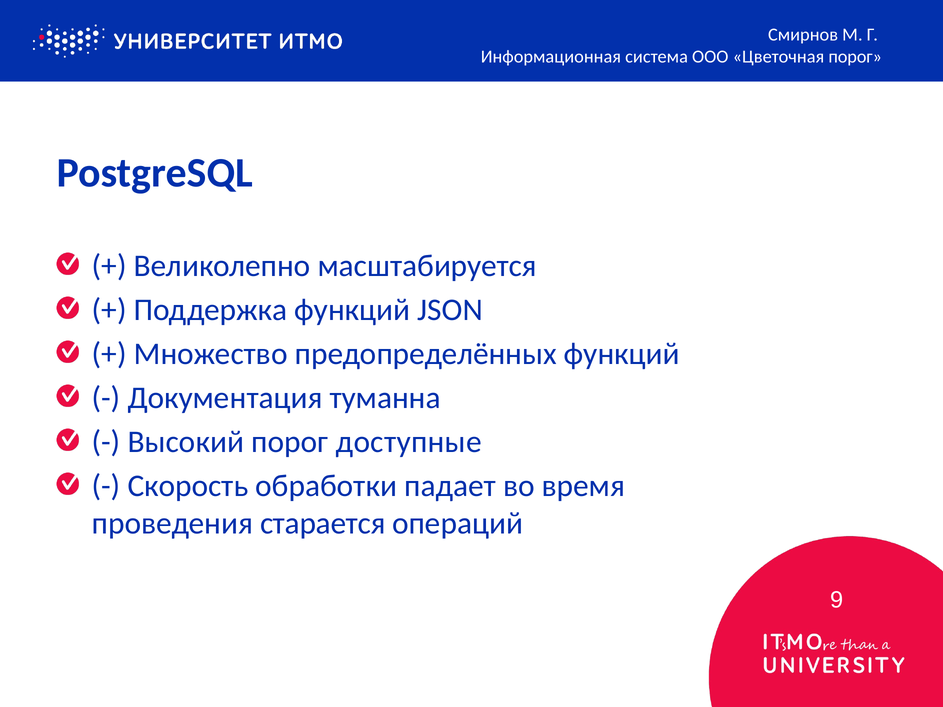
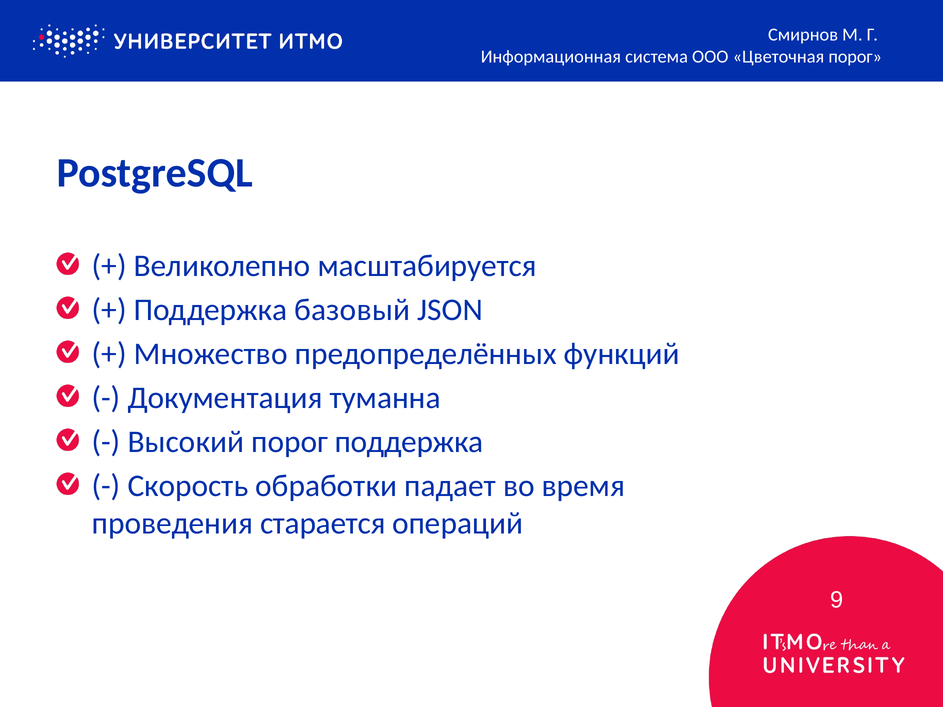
Поддержка функций: функций -> базовый
порог доступные: доступные -> поддержка
